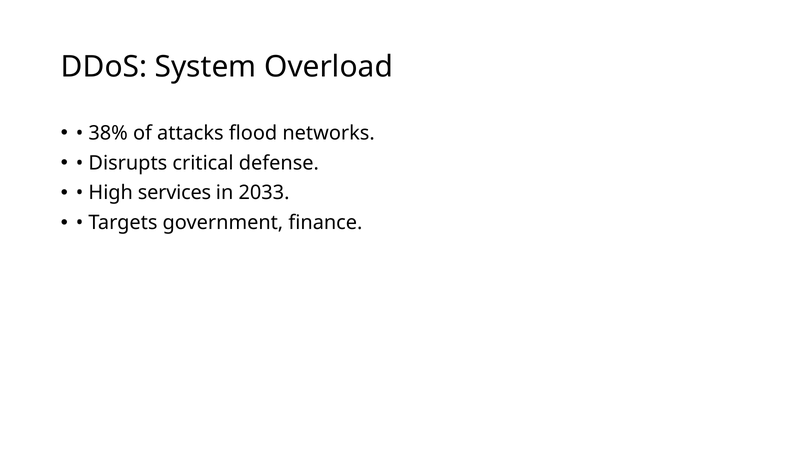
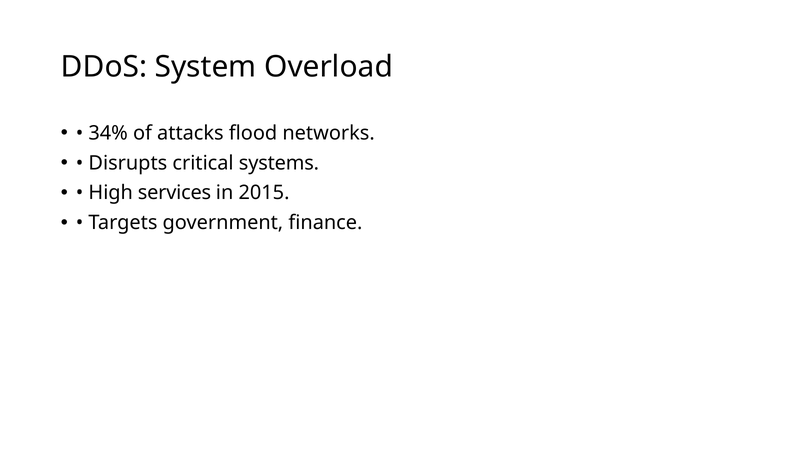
38%: 38% -> 34%
defense: defense -> systems
2033: 2033 -> 2015
